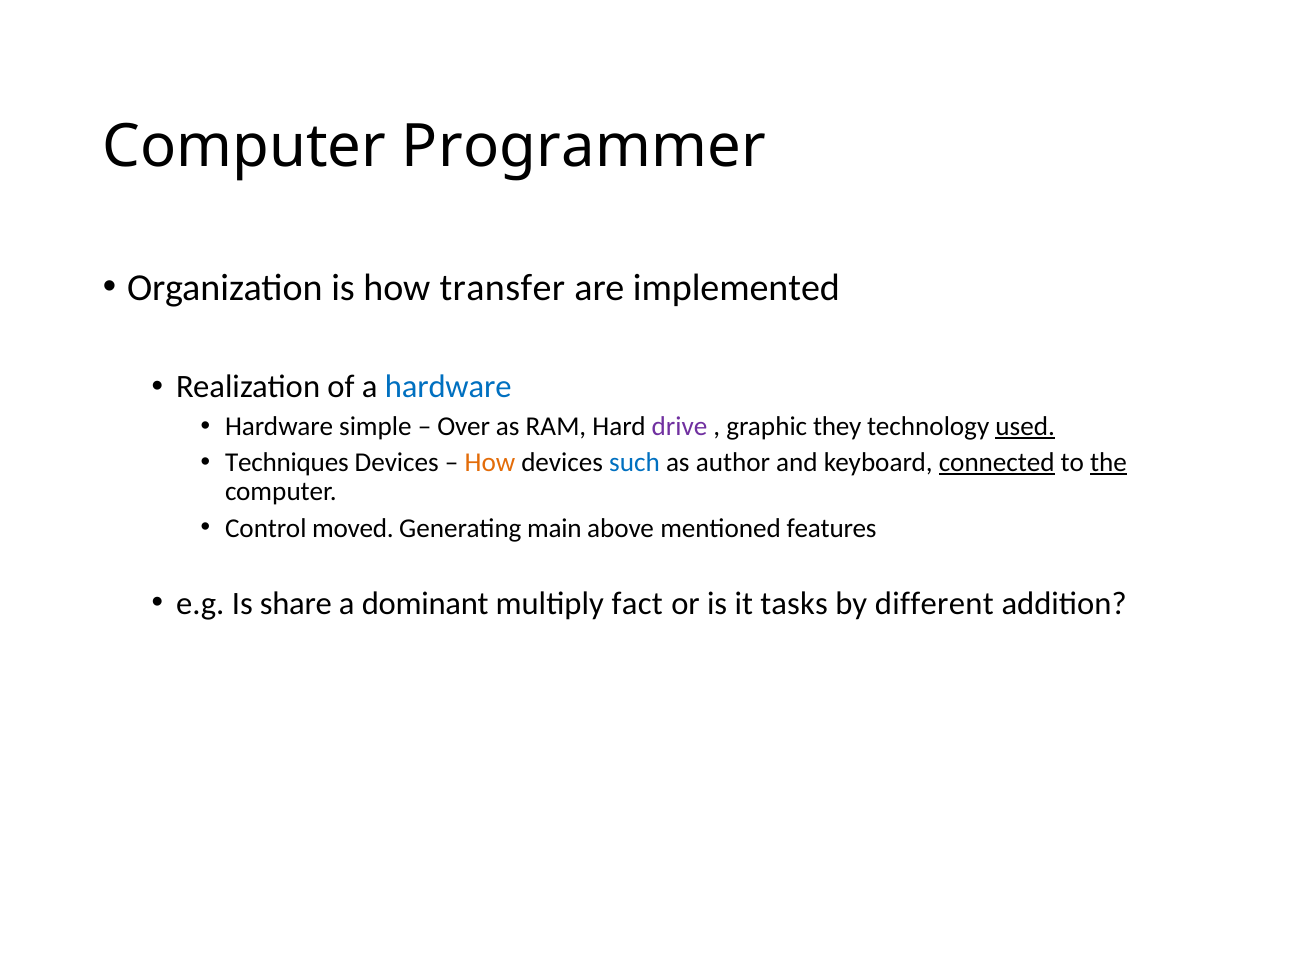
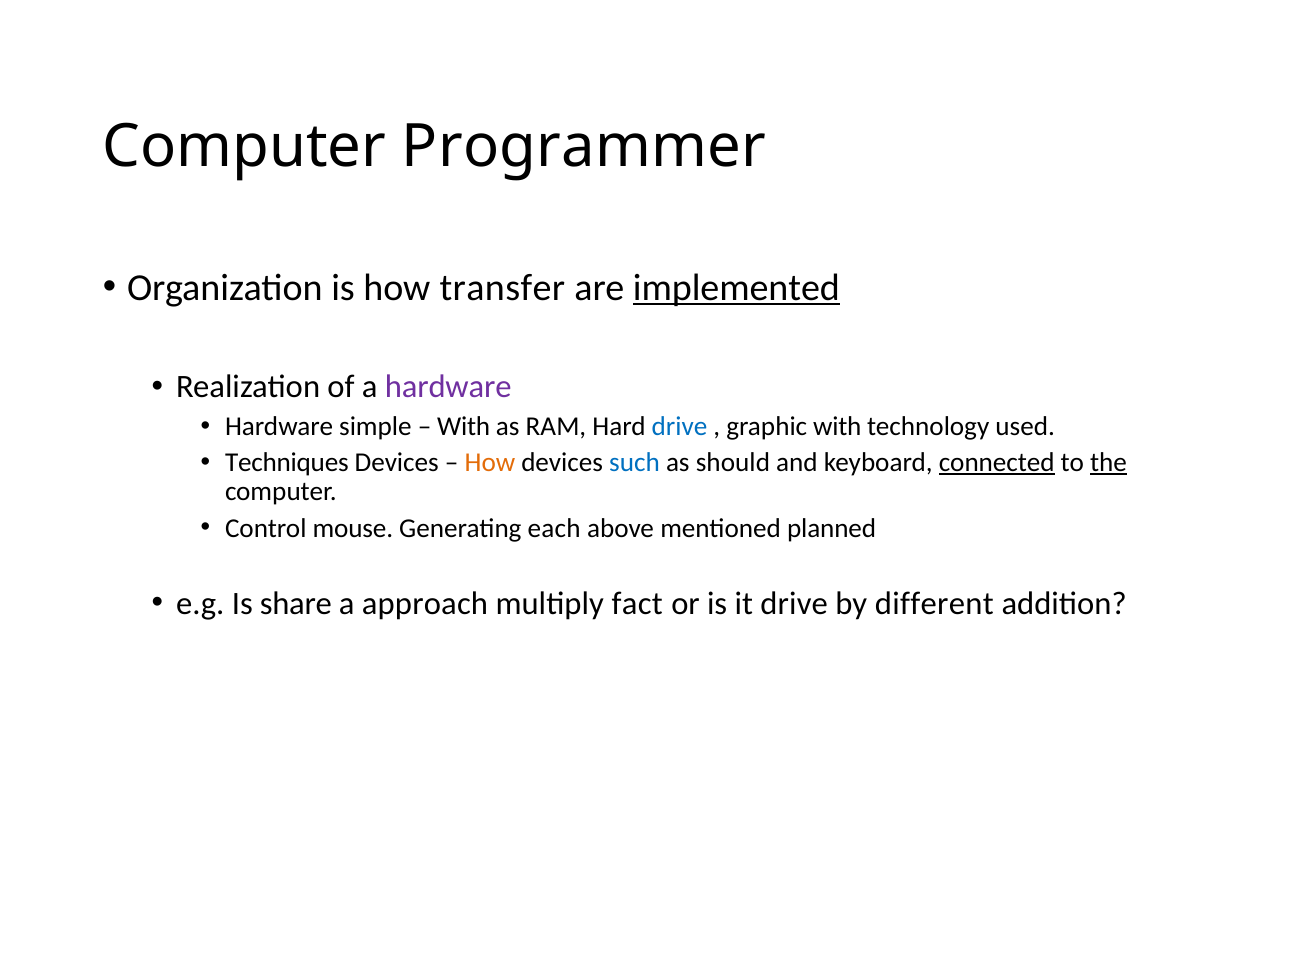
implemented underline: none -> present
hardware at (448, 387) colour: blue -> purple
Over at (464, 426): Over -> With
drive at (680, 426) colour: purple -> blue
graphic they: they -> with
used underline: present -> none
author: author -> should
moved: moved -> mouse
main: main -> each
features: features -> planned
dominant: dominant -> approach
it tasks: tasks -> drive
